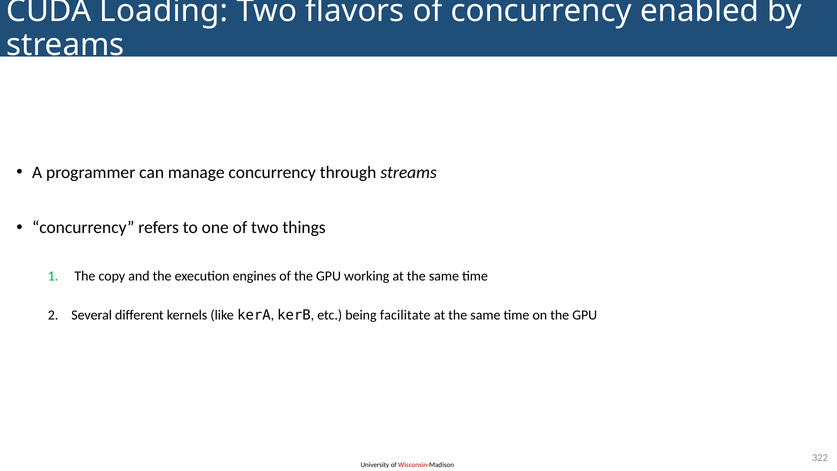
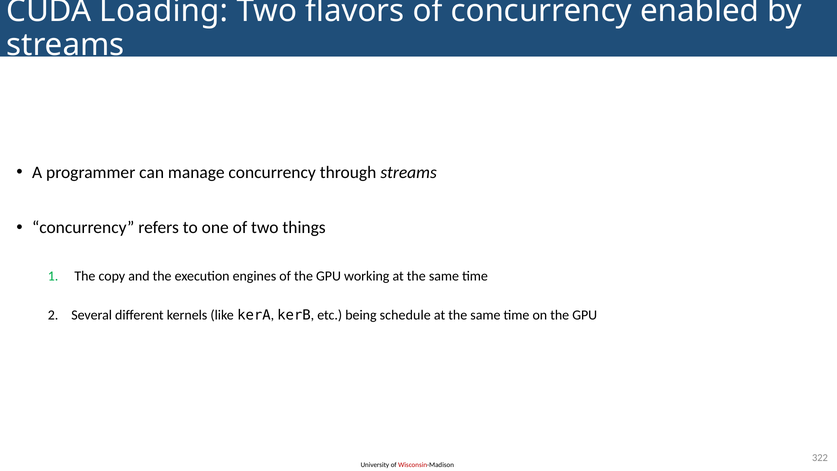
facilitate: facilitate -> schedule
